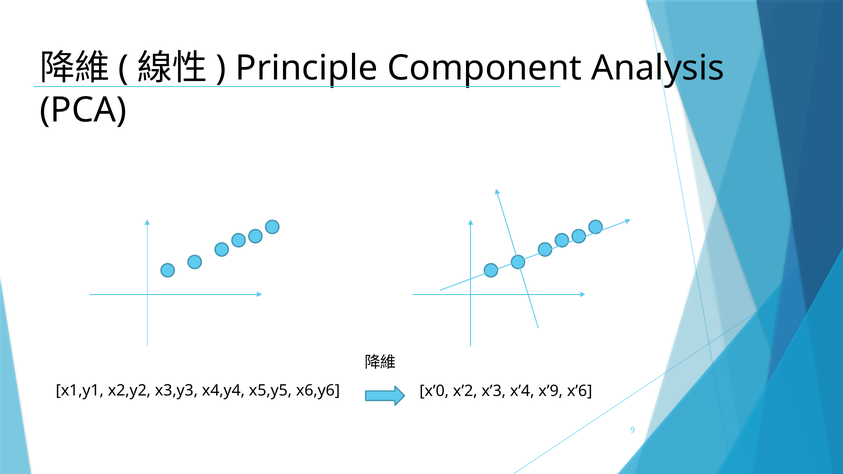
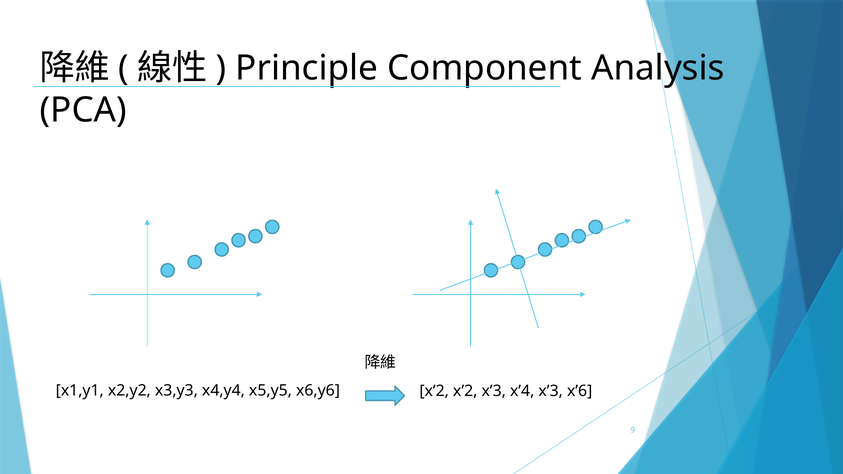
x6,y6 x’0: x’0 -> x’2
x’4 x’9: x’9 -> x’3
